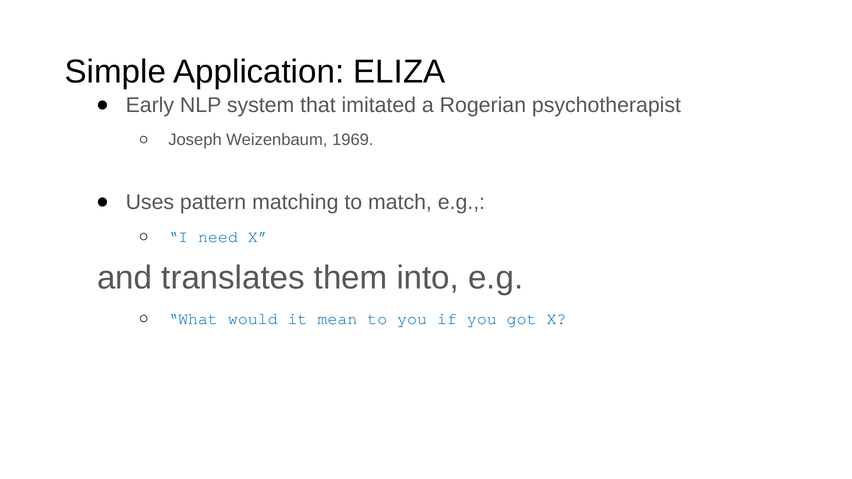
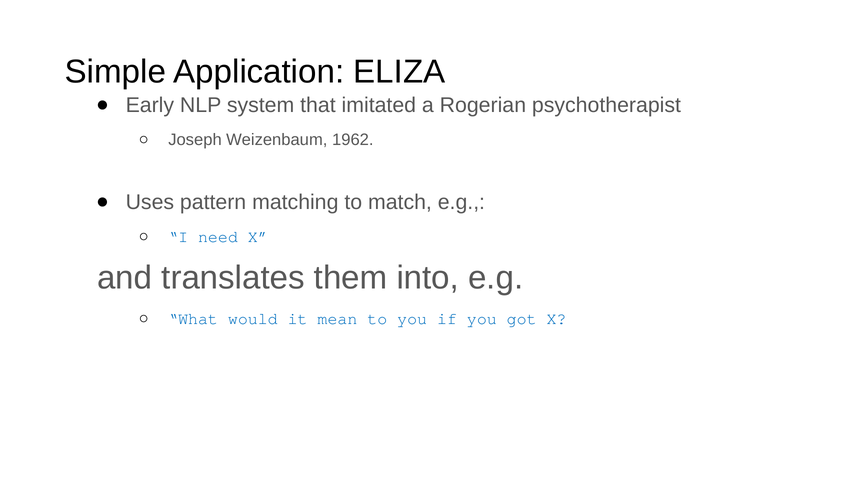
1969: 1969 -> 1962
